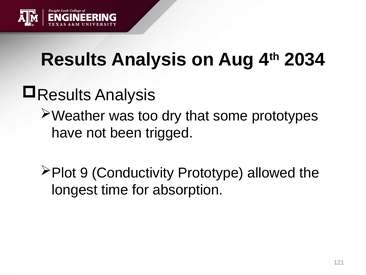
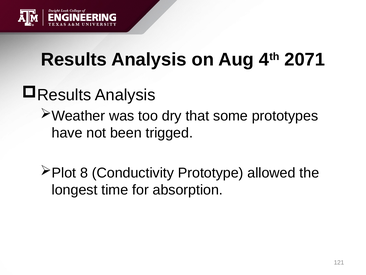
2034: 2034 -> 2071
9: 9 -> 8
